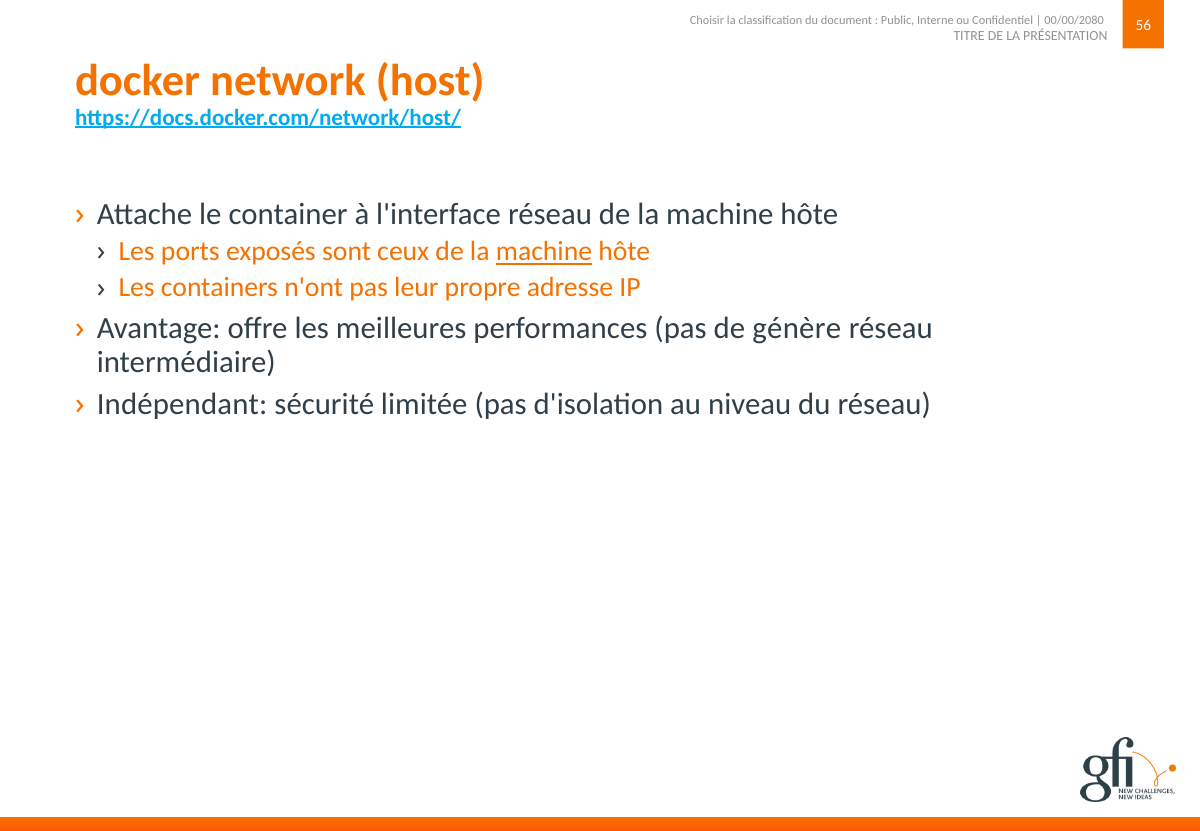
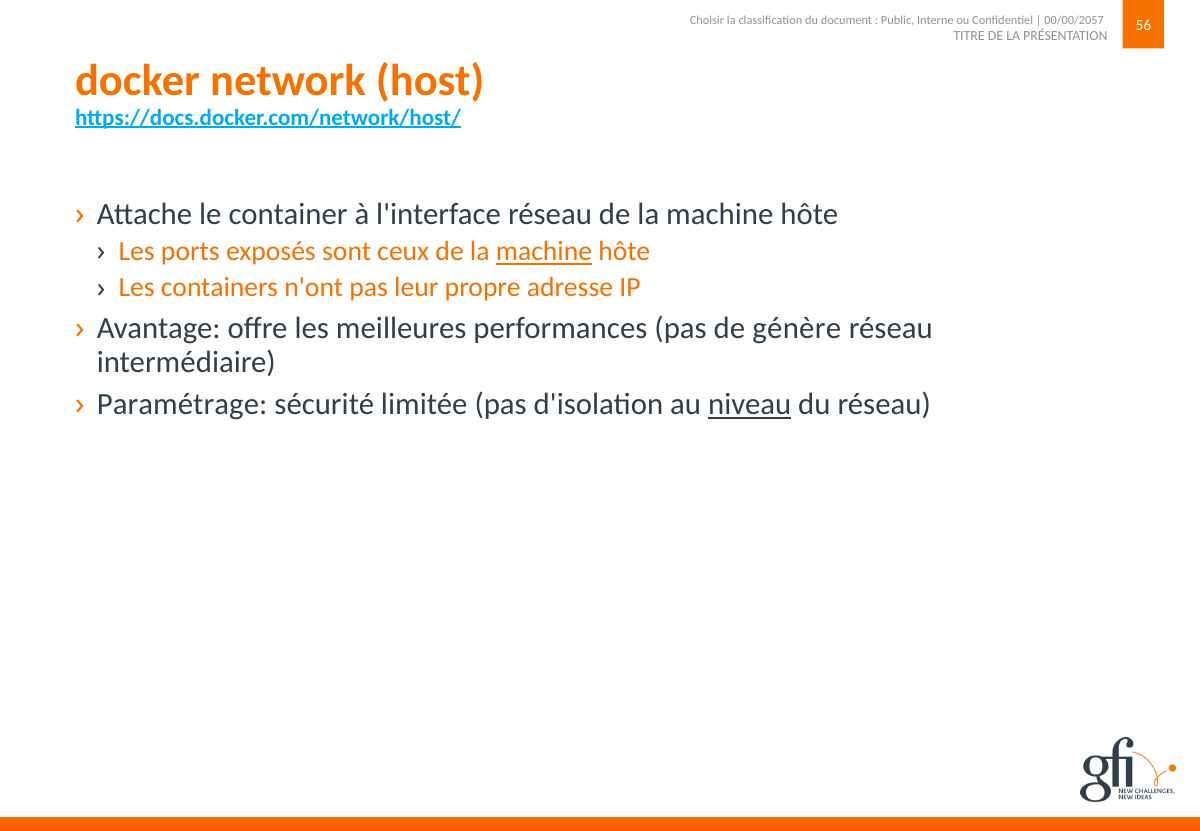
00/00/2080: 00/00/2080 -> 00/00/2057
Indépendant: Indépendant -> Paramétrage
niveau underline: none -> present
